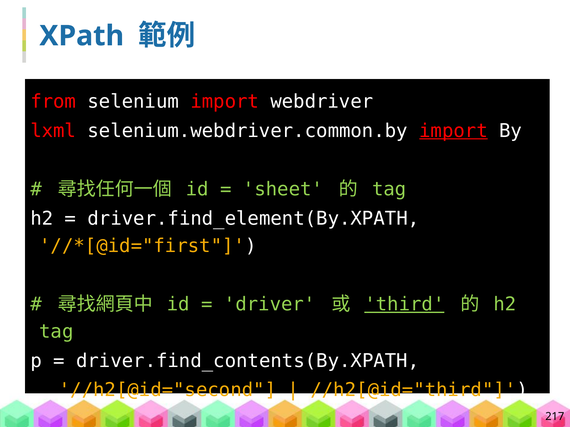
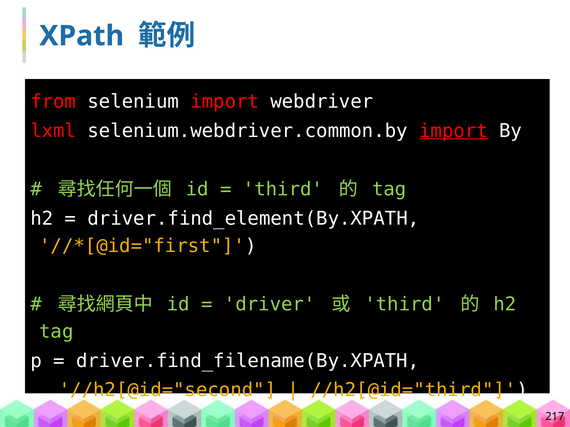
sheet at (283, 189): sheet -> third
third at (404, 305) underline: present -> none
driver.find_contents(By.XPATH: driver.find_contents(By.XPATH -> driver.find_filename(By.XPATH
